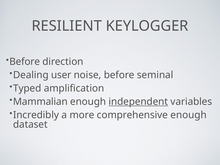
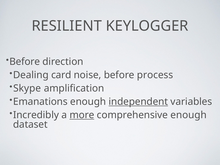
user: user -> card
seminal: seminal -> process
Typed: Typed -> Skype
Mammalian: Mammalian -> Emanations
more underline: none -> present
